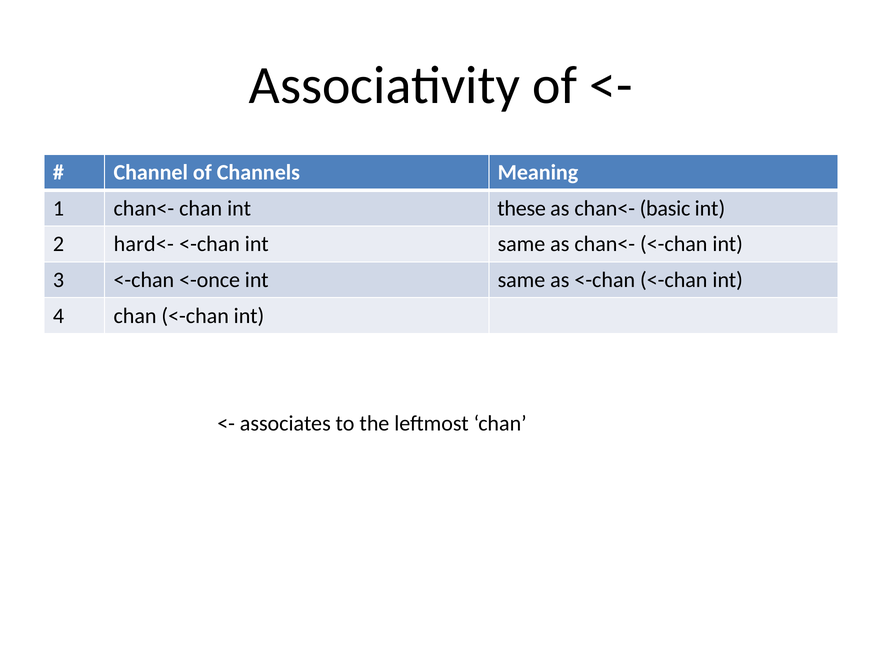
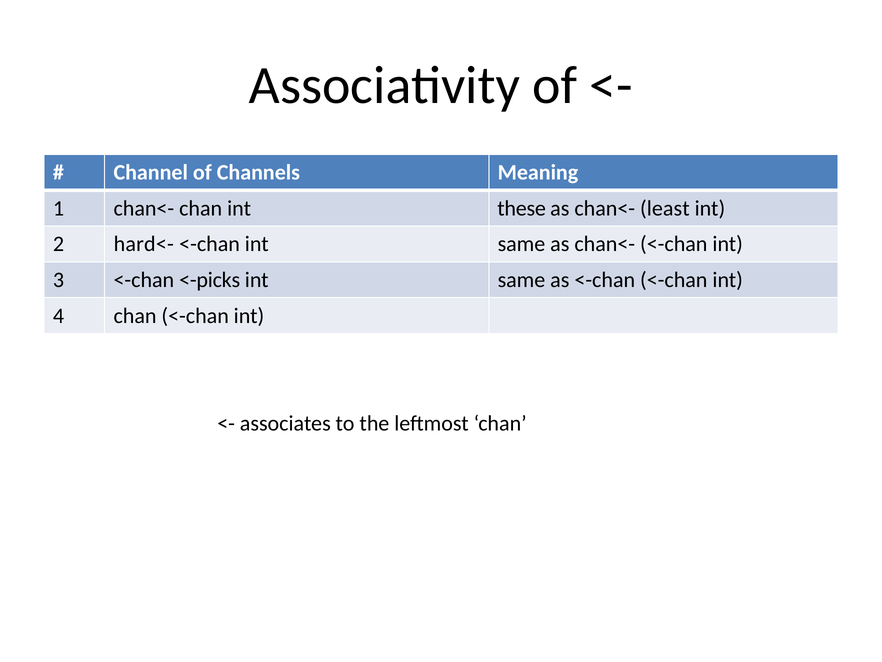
basic: basic -> least
<-once: <-once -> <-picks
